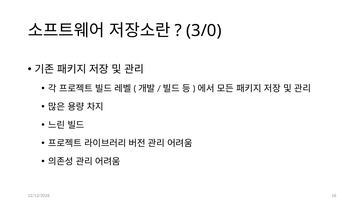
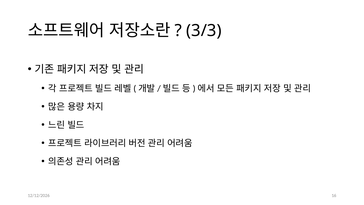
3/0: 3/0 -> 3/3
